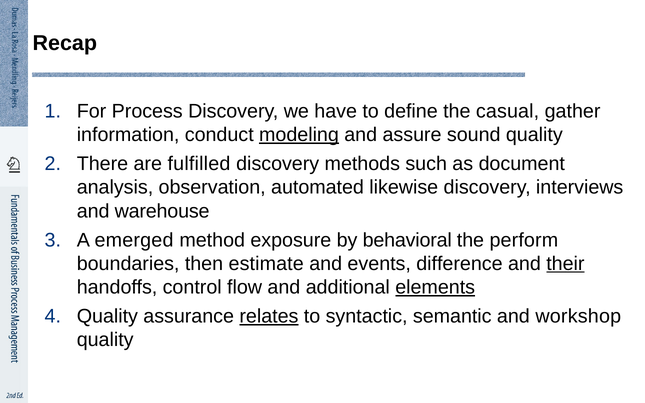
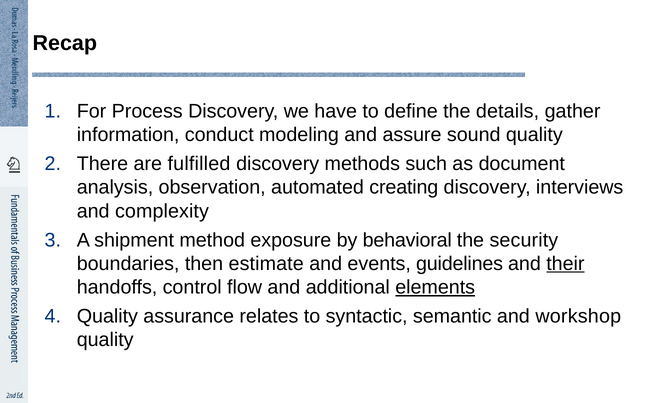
casual: casual -> details
modeling underline: present -> none
likewise: likewise -> creating
warehouse: warehouse -> complexity
emerged: emerged -> shipment
perform: perform -> security
difference: difference -> guidelines
relates underline: present -> none
